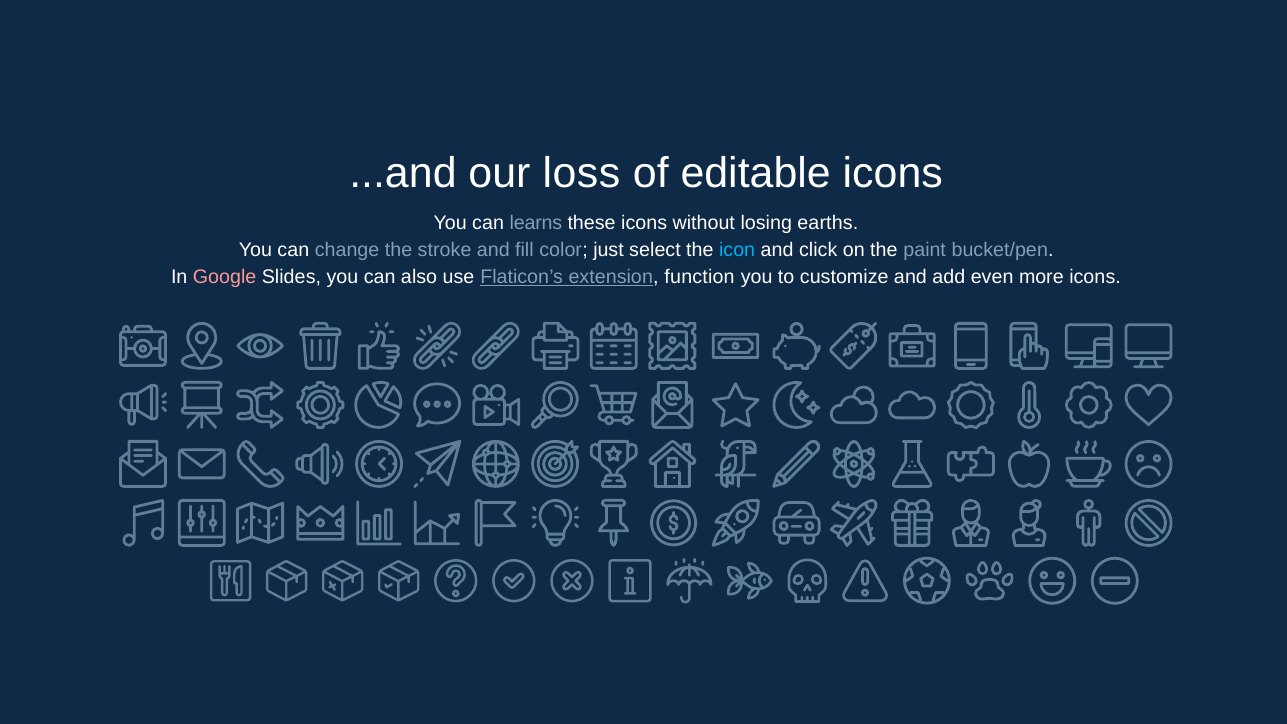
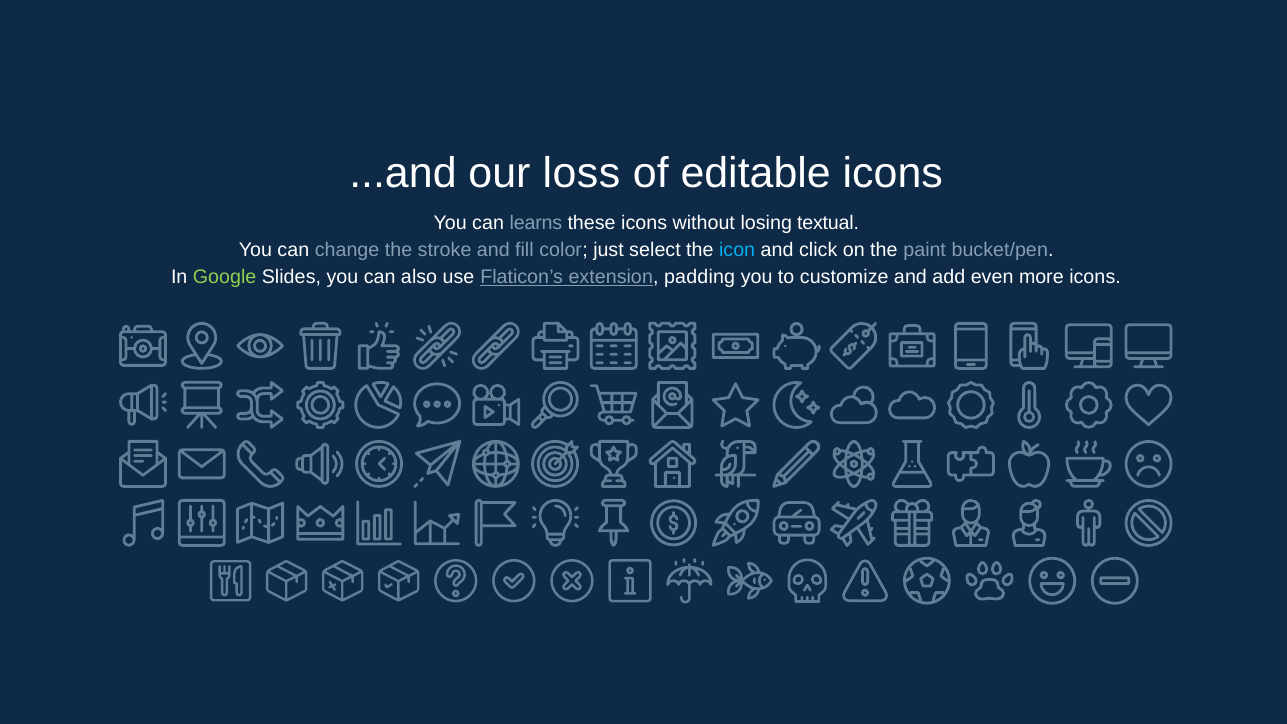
earths: earths -> textual
Google colour: pink -> light green
function: function -> padding
